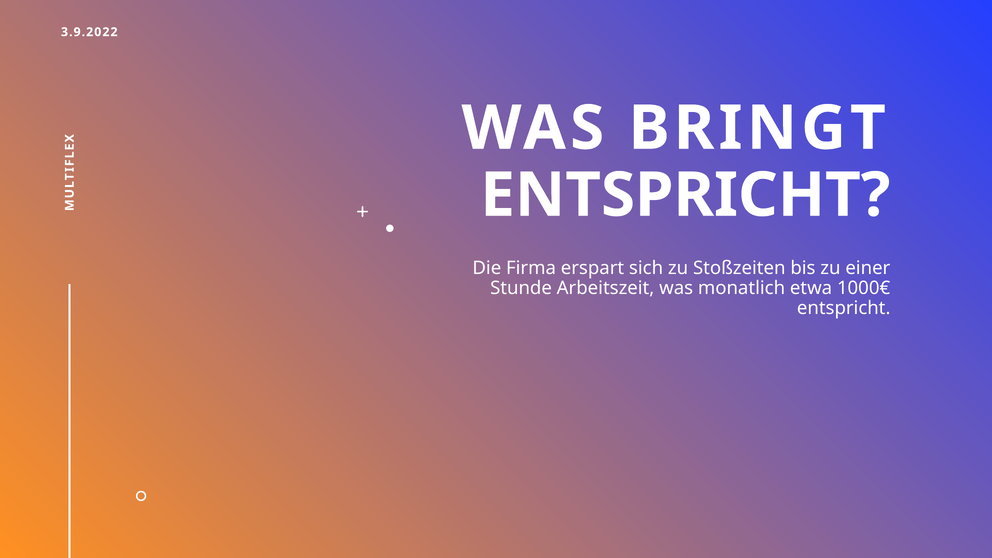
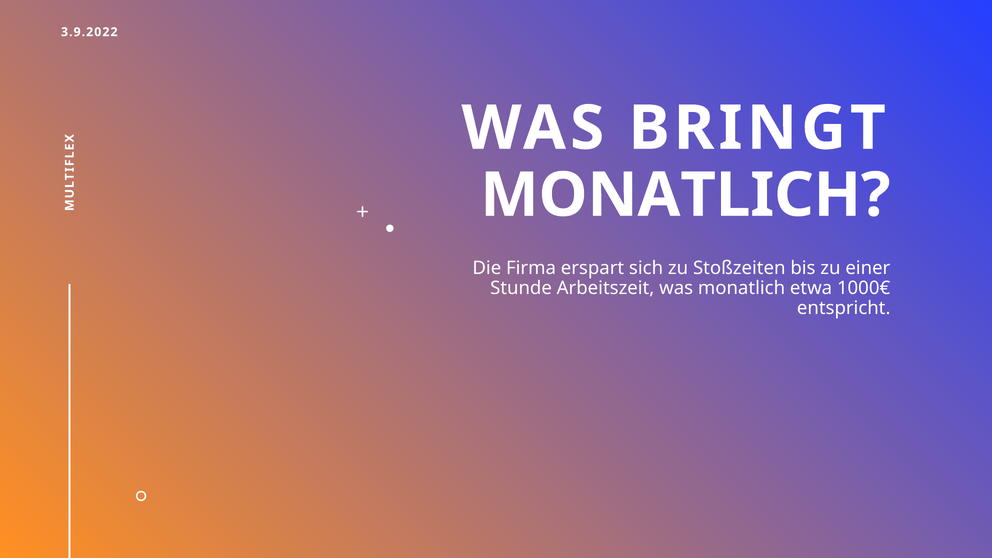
ENTSPRICHT at (685, 195): ENTSPRICHT -> MONATLICH
